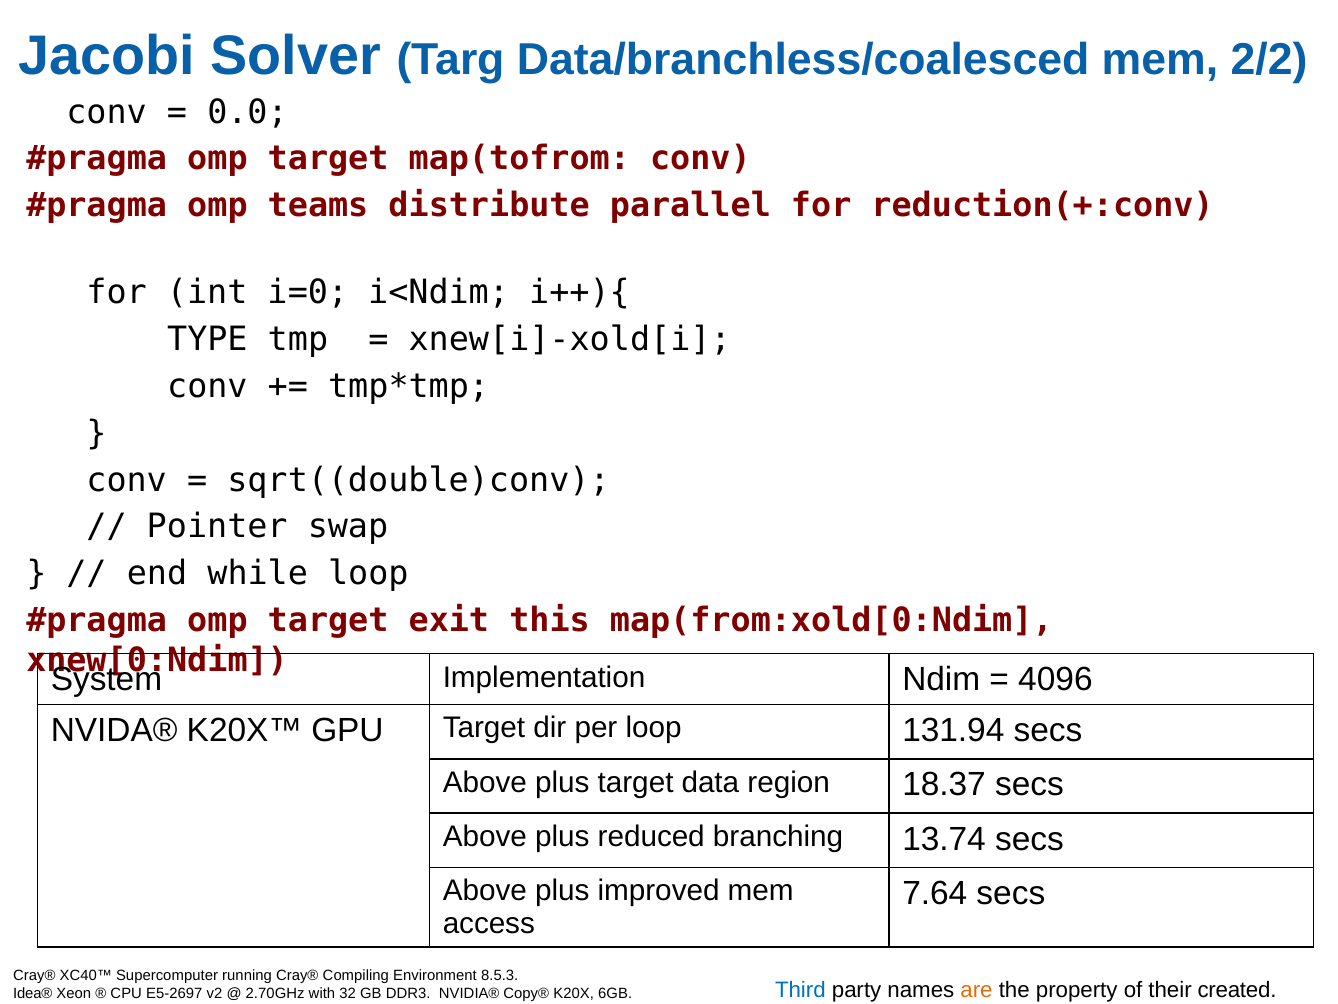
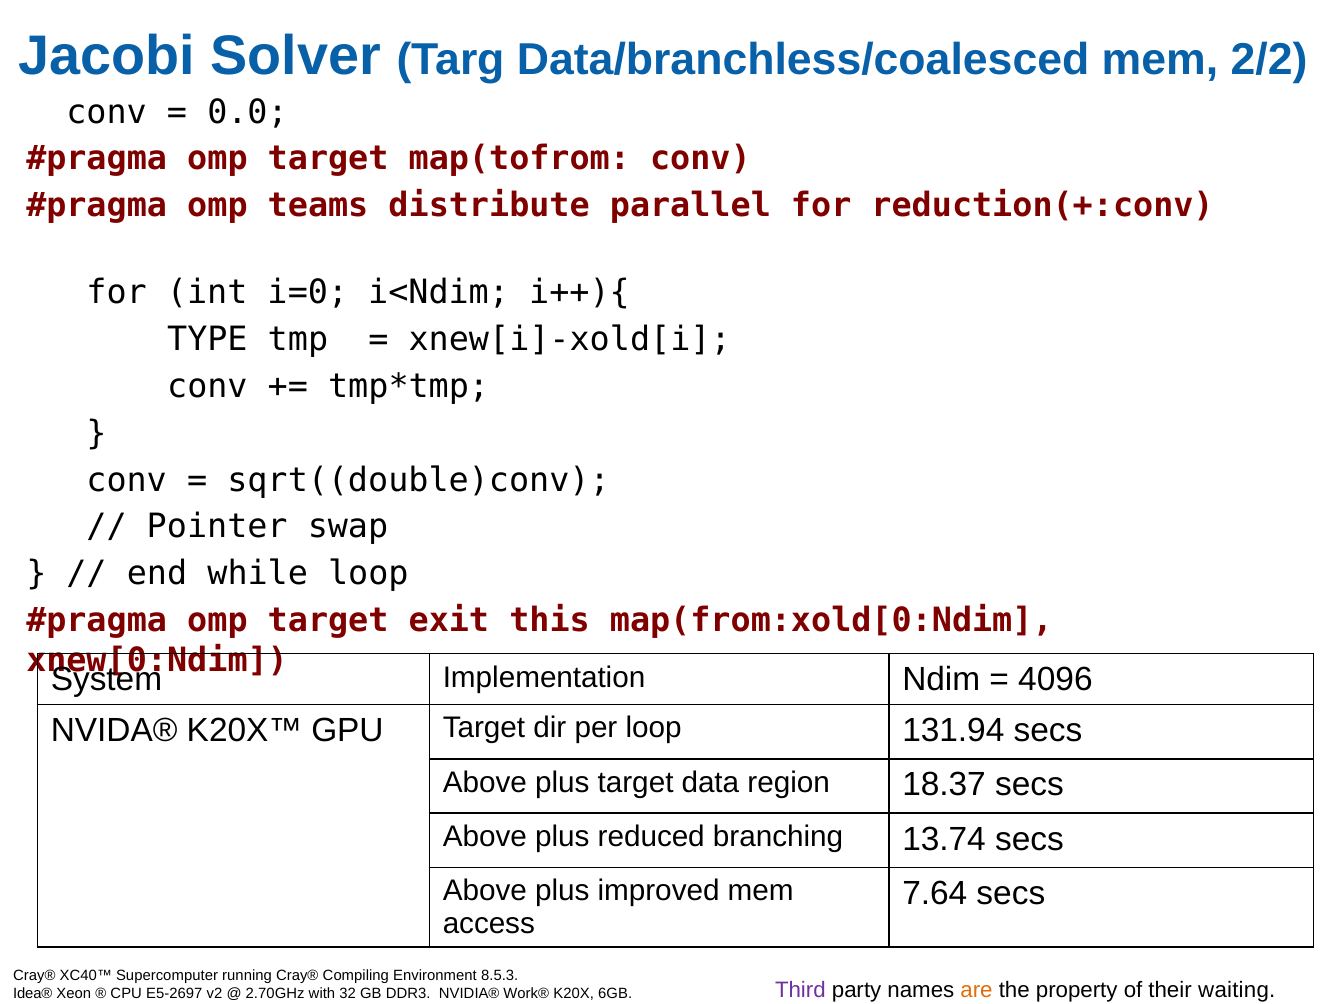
Copy®: Copy® -> Work®
Third colour: blue -> purple
created: created -> waiting
